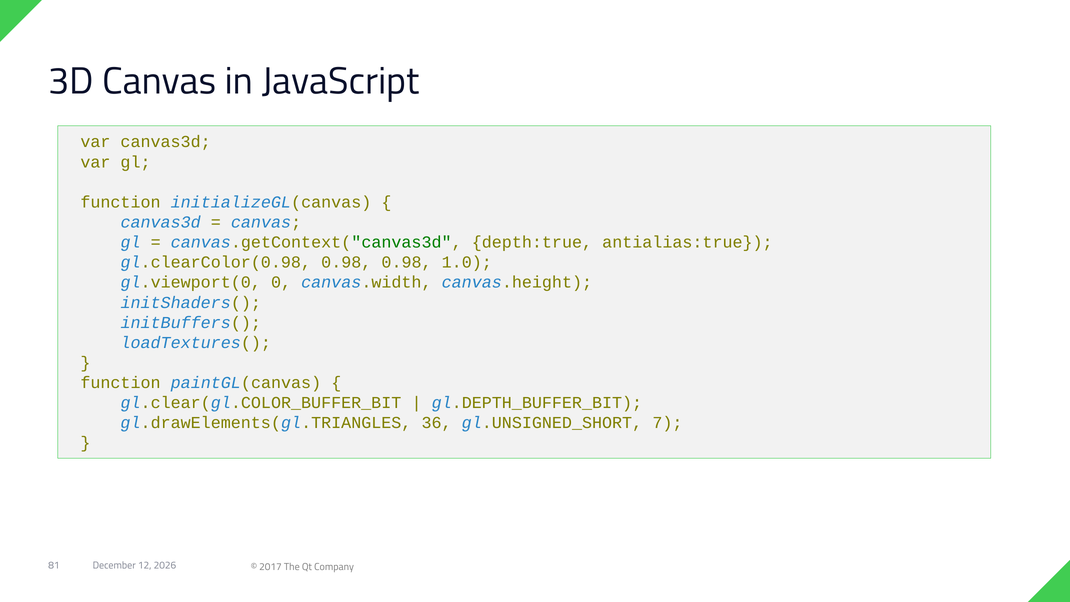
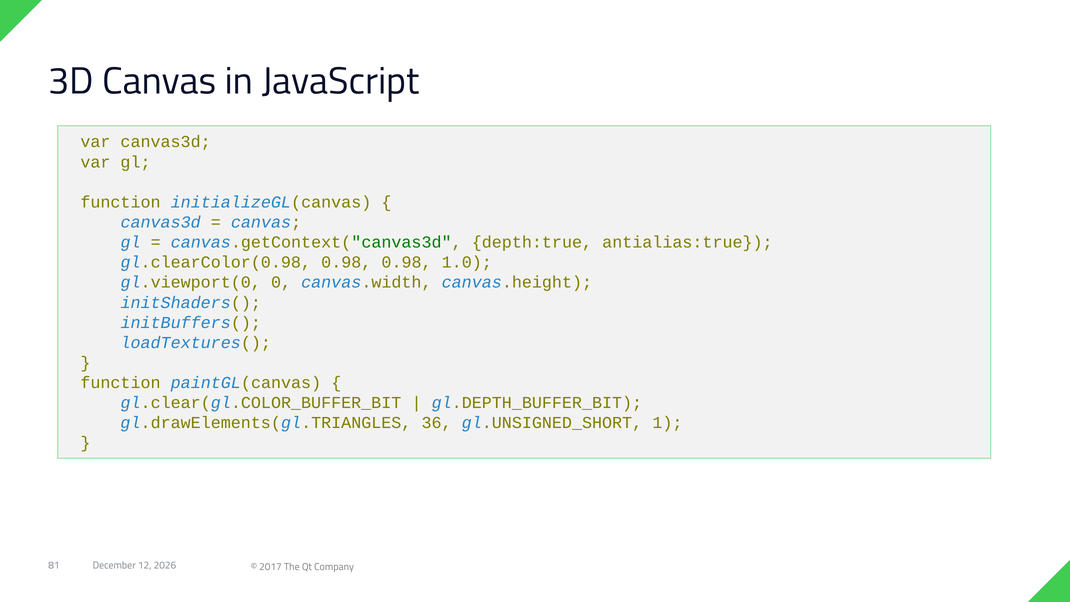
7: 7 -> 1
